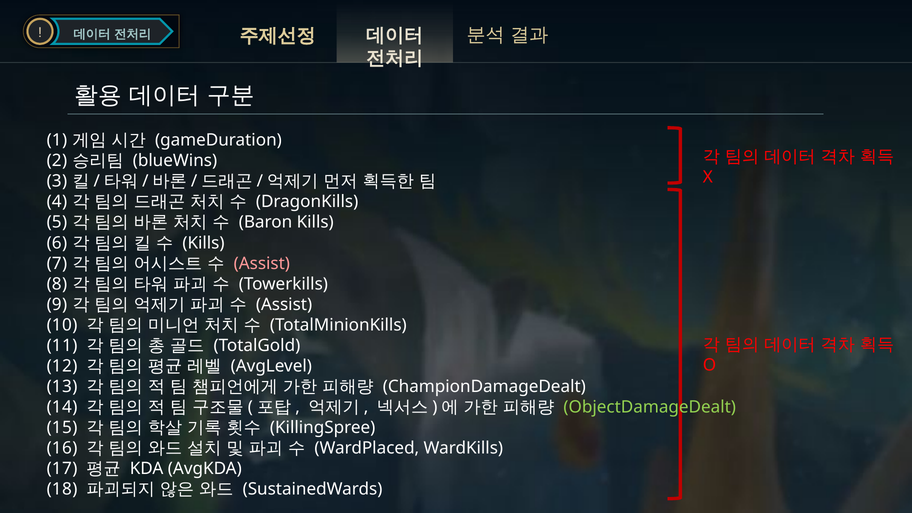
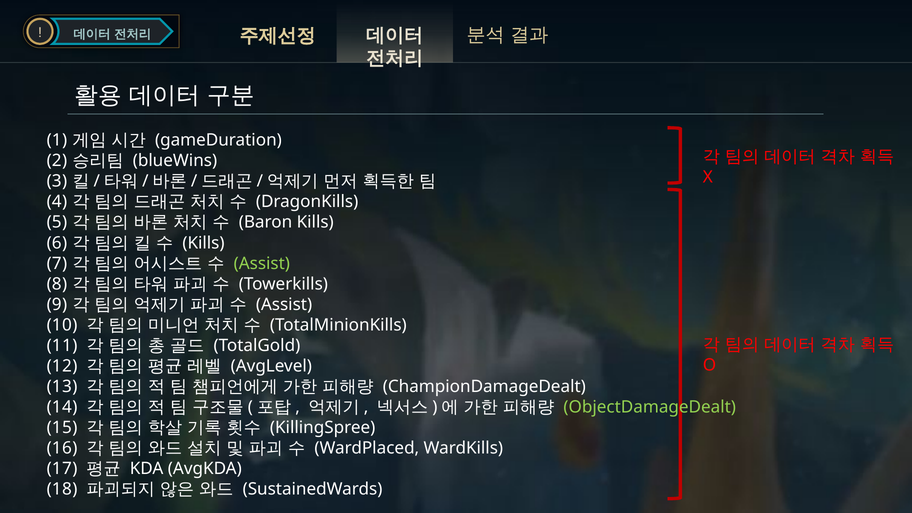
Assist at (262, 263) colour: pink -> light green
